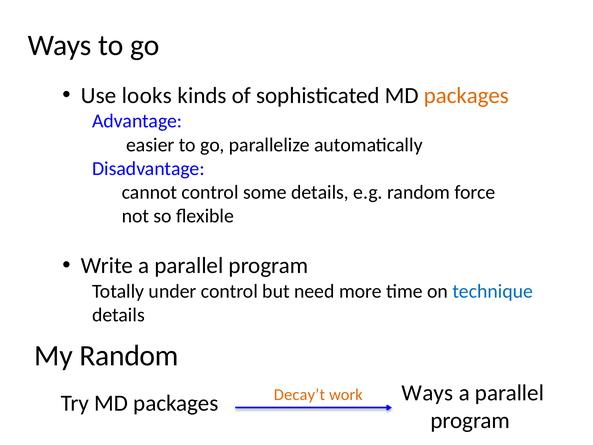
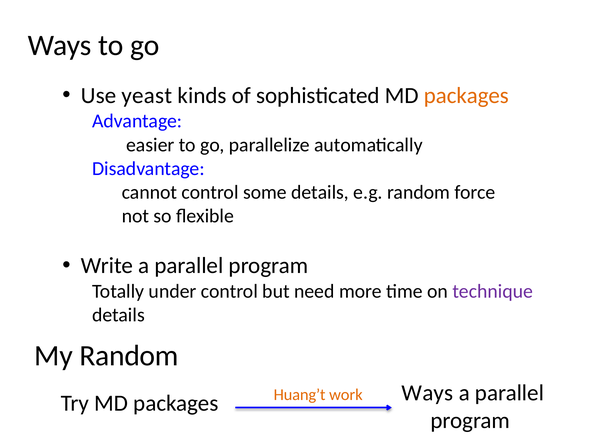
looks: looks -> yeast
technique colour: blue -> purple
Decay’t: Decay’t -> Huang’t
